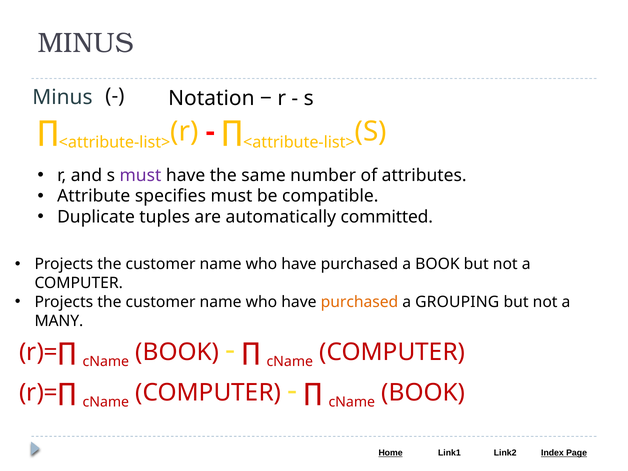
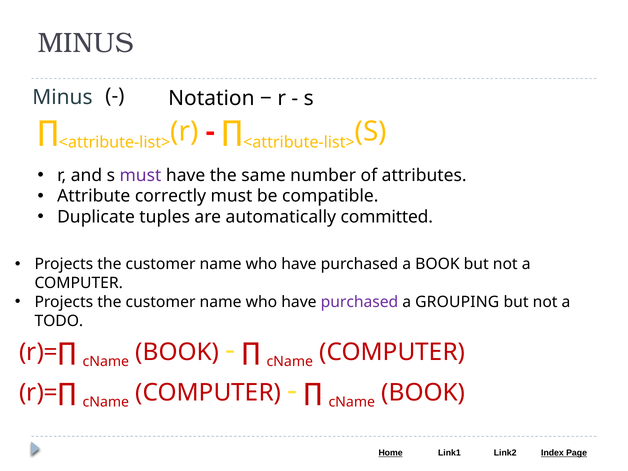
specifies: specifies -> correctly
purchased at (359, 302) colour: orange -> purple
MANY: MANY -> TODO
